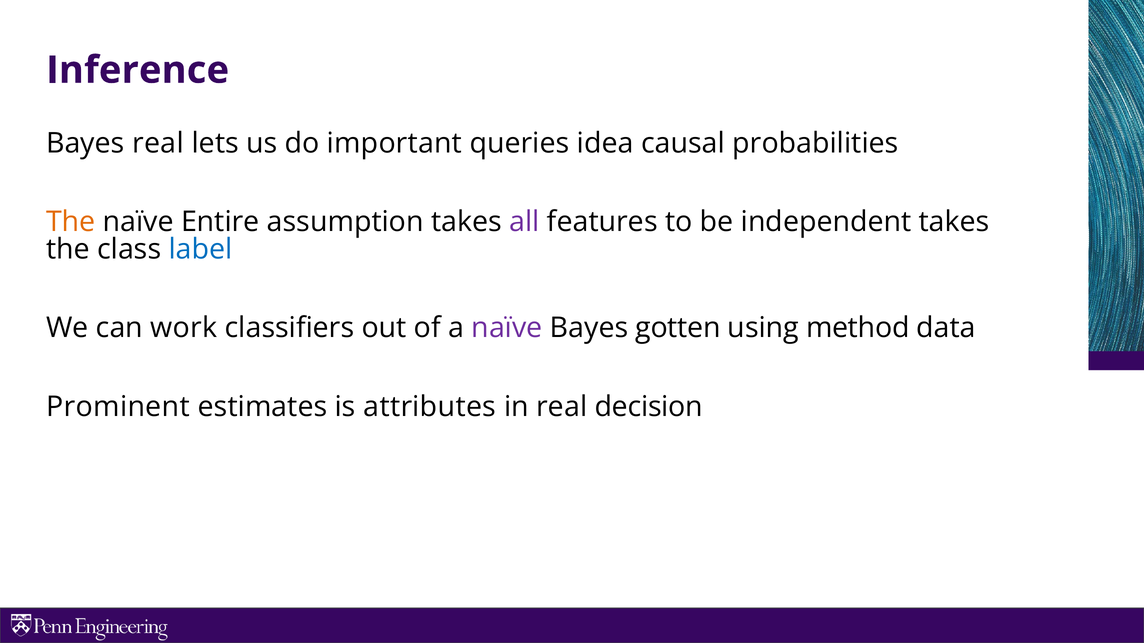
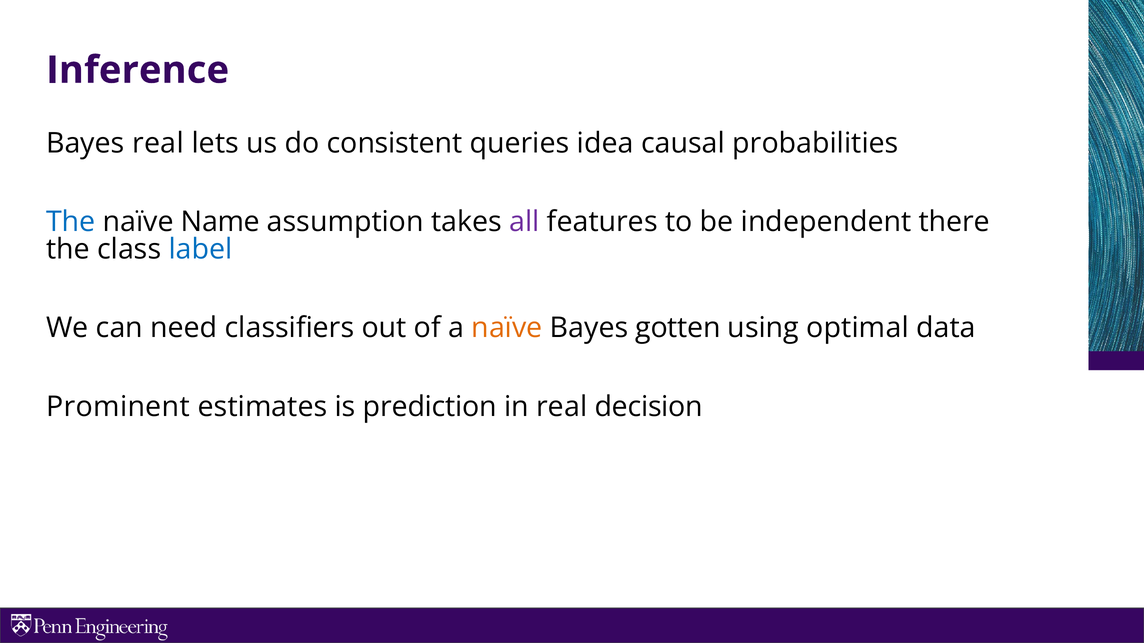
important: important -> consistent
The at (71, 222) colour: orange -> blue
Entire: Entire -> Name
independent takes: takes -> there
work: work -> need
naïve at (507, 328) colour: purple -> orange
method: method -> optimal
attributes: attributes -> prediction
